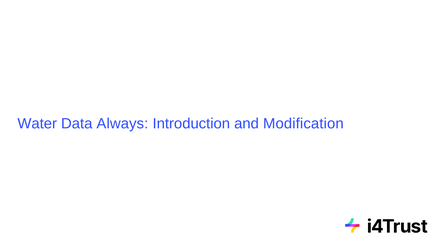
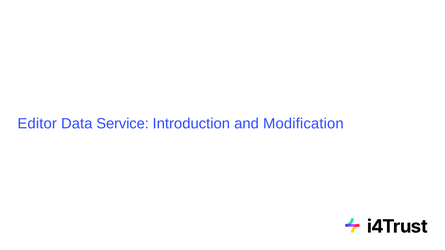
Water: Water -> Editor
Always: Always -> Service
